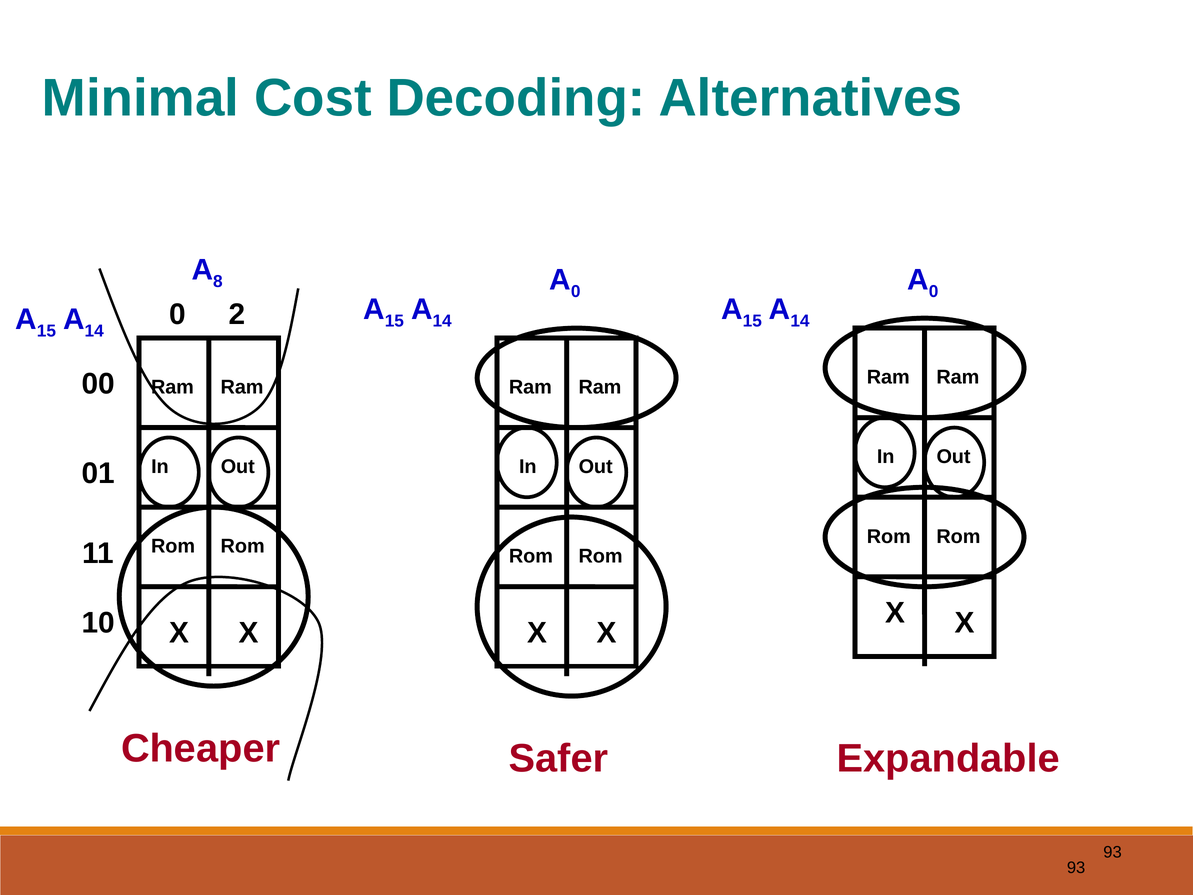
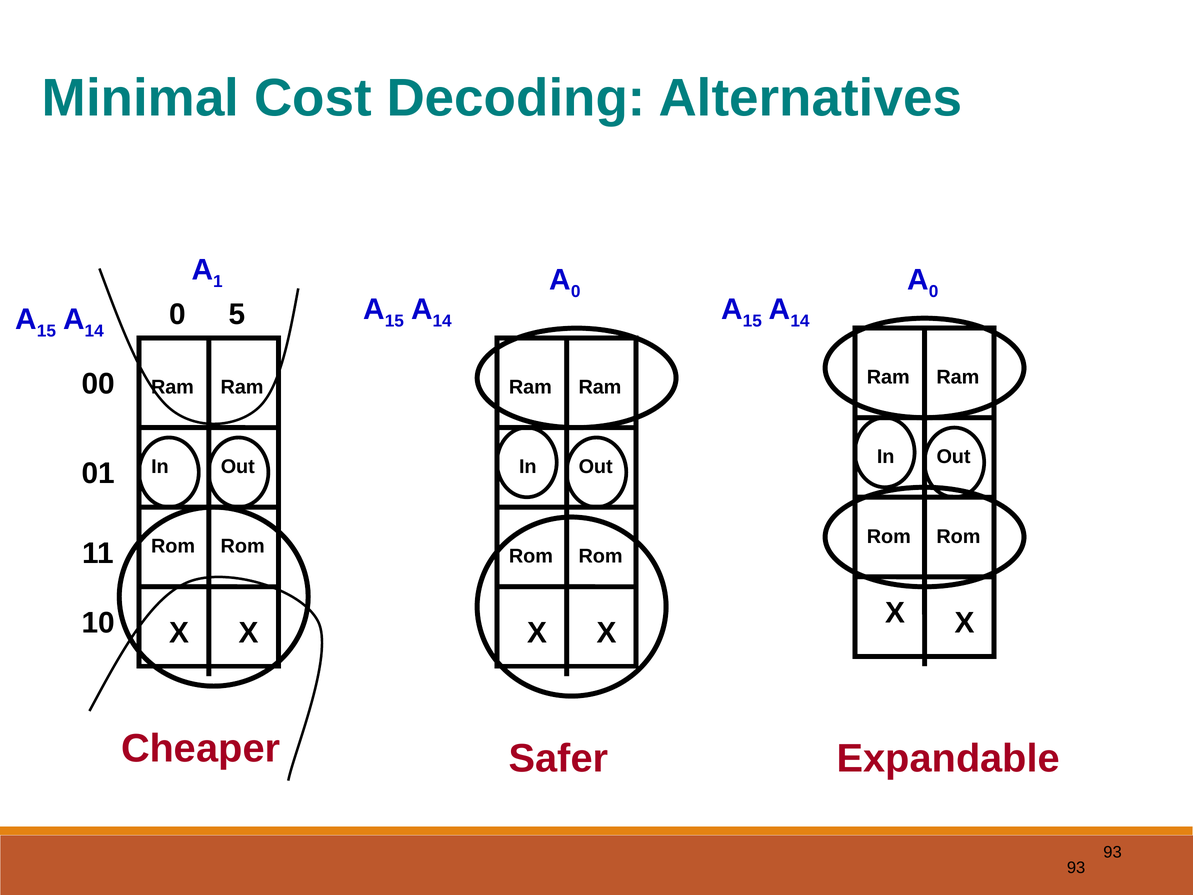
8: 8 -> 1
2: 2 -> 5
